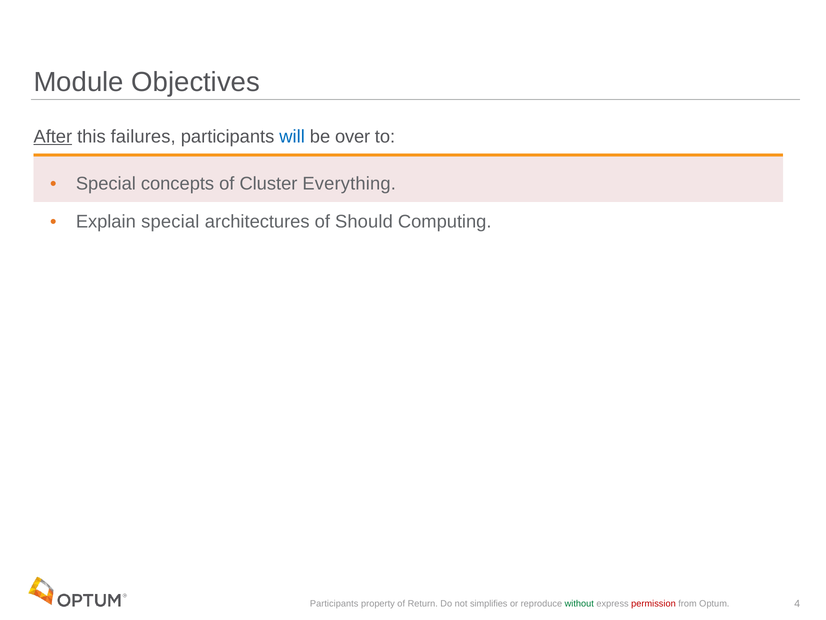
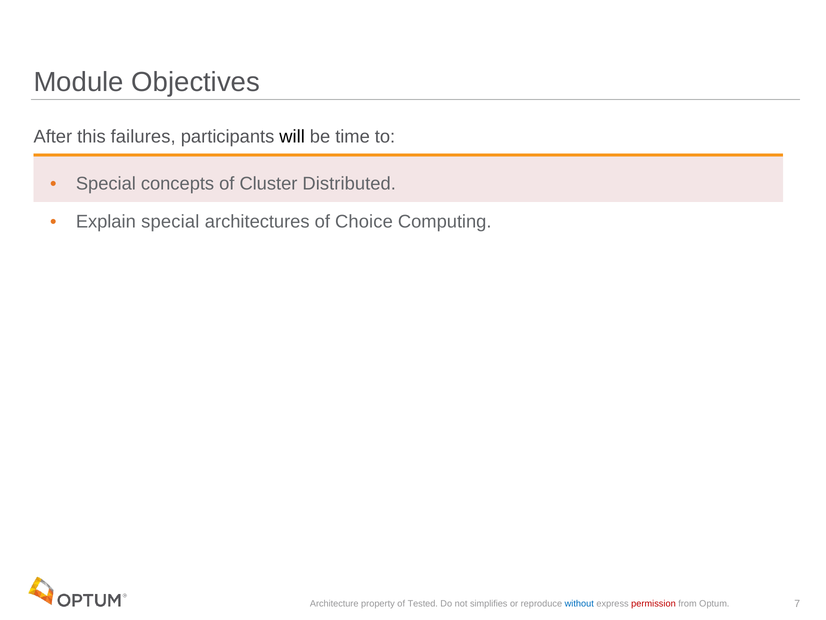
After underline: present -> none
will colour: blue -> black
over: over -> time
Everything: Everything -> Distributed
Should: Should -> Choice
Participants at (334, 603): Participants -> Architecture
Return: Return -> Tested
without colour: green -> blue
4: 4 -> 7
